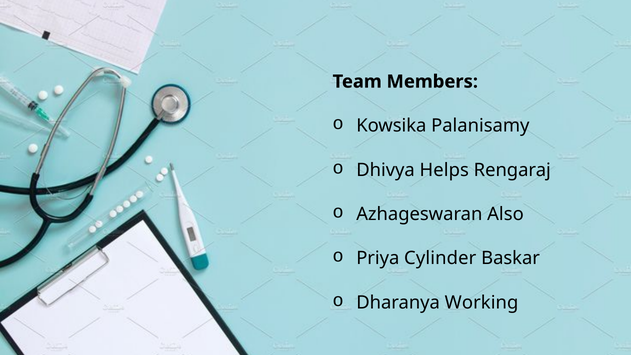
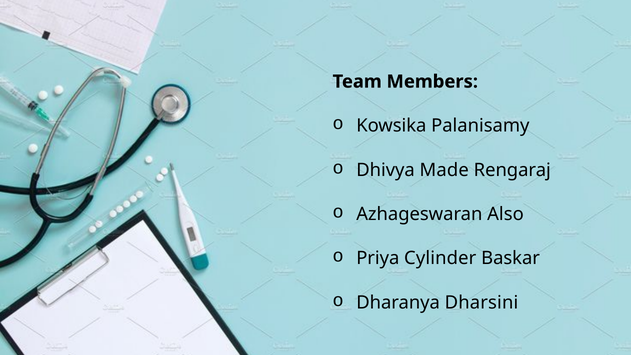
Helps: Helps -> Made
Working: Working -> Dharsini
